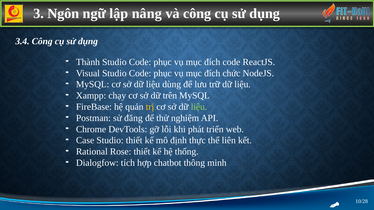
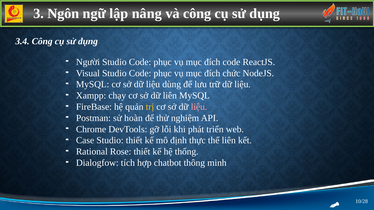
Thành: Thành -> Người
dữ trên: trên -> liên
liệu at (199, 107) colour: light green -> pink
đăng: đăng -> hoàn
